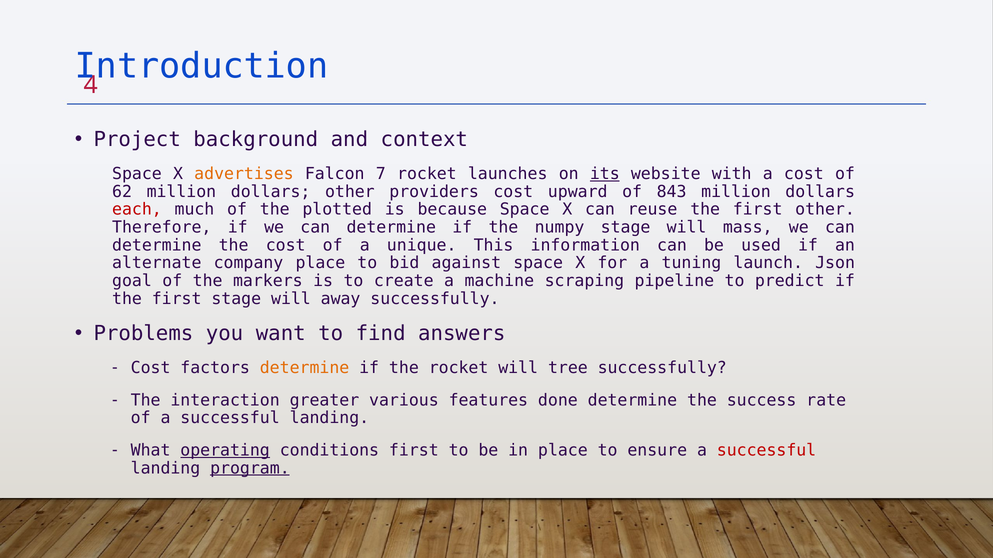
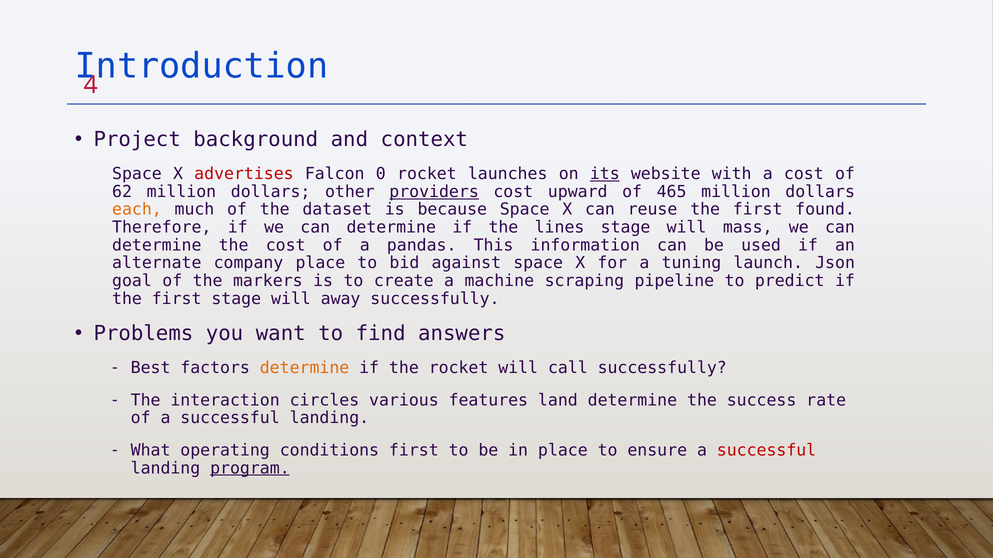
advertises colour: orange -> red
7: 7 -> 0
providers underline: none -> present
843: 843 -> 465
each colour: red -> orange
plotted: plotted -> dataset
first other: other -> found
numpy: numpy -> lines
unique: unique -> pandas
Cost at (151, 368): Cost -> Best
tree: tree -> call
greater: greater -> circles
done: done -> land
operating underline: present -> none
